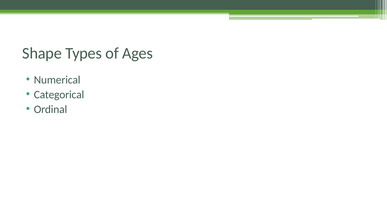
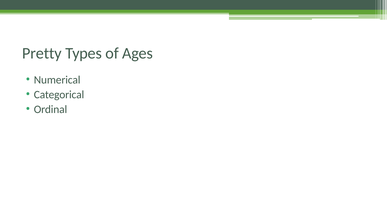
Shape: Shape -> Pretty
